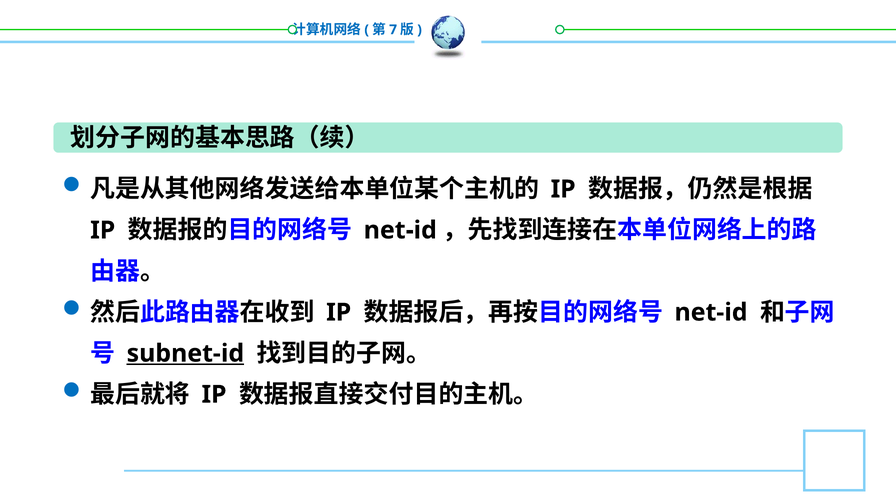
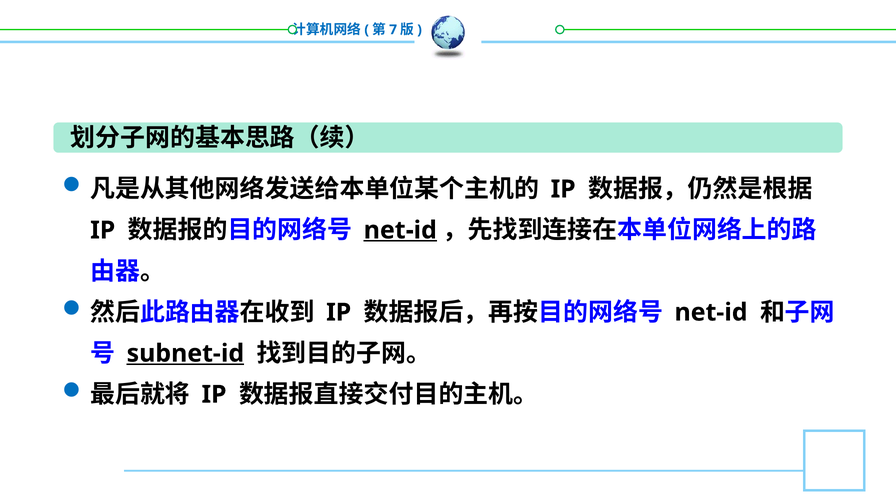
net-id at (400, 230) underline: none -> present
